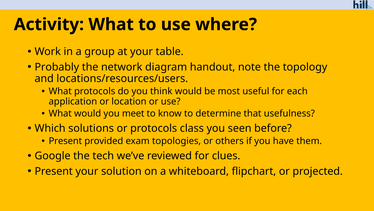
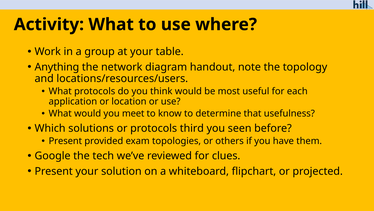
Probably: Probably -> Anything
class: class -> third
